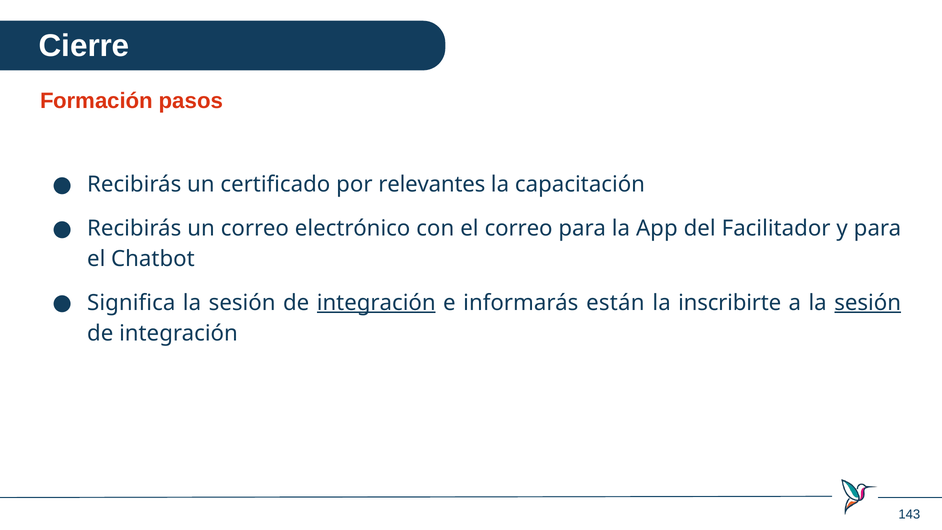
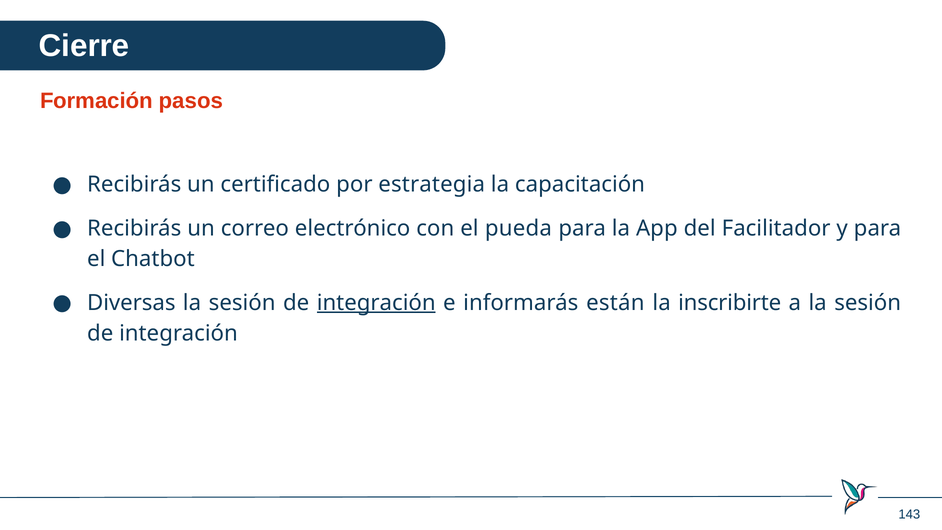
relevantes: relevantes -> estrategia
el correo: correo -> pueda
Significa: Significa -> Diversas
sesión at (868, 303) underline: present -> none
